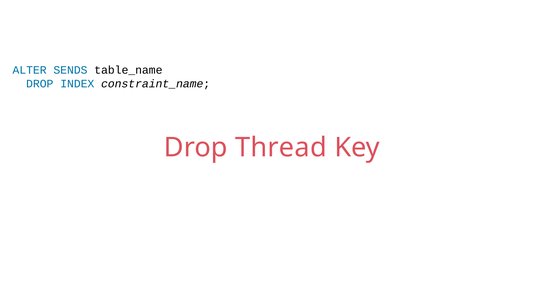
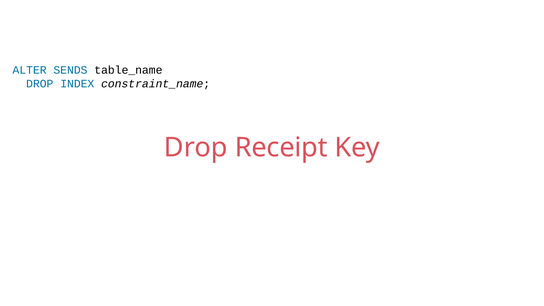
Thread: Thread -> Receipt
